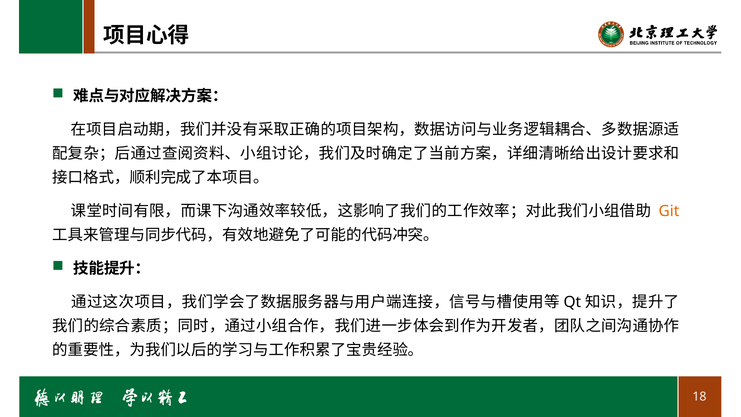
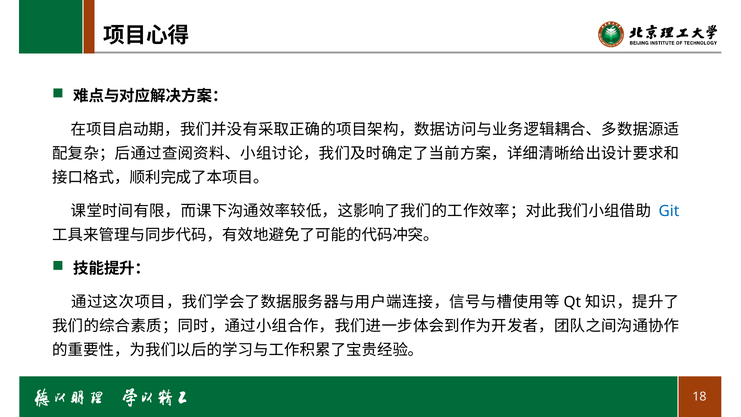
Git colour: orange -> blue
